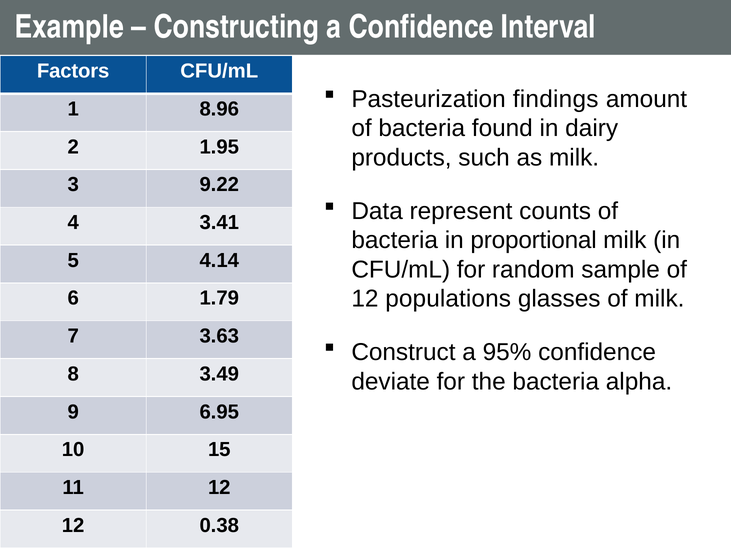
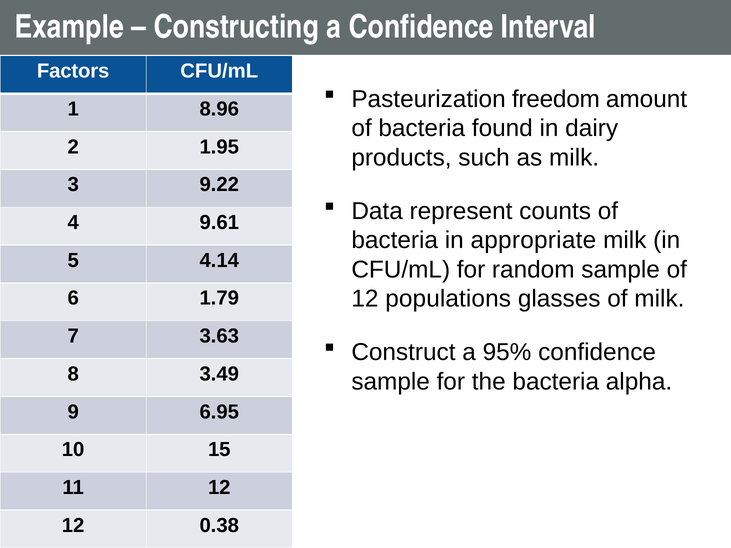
findings: findings -> freedom
3.41: 3.41 -> 9.61
proportional: proportional -> appropriate
deviate at (391, 382): deviate -> sample
